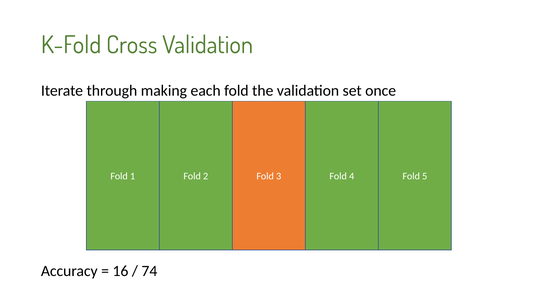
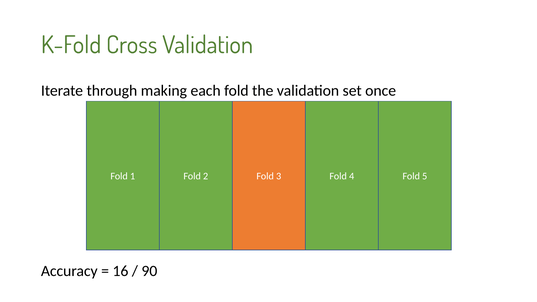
74: 74 -> 90
